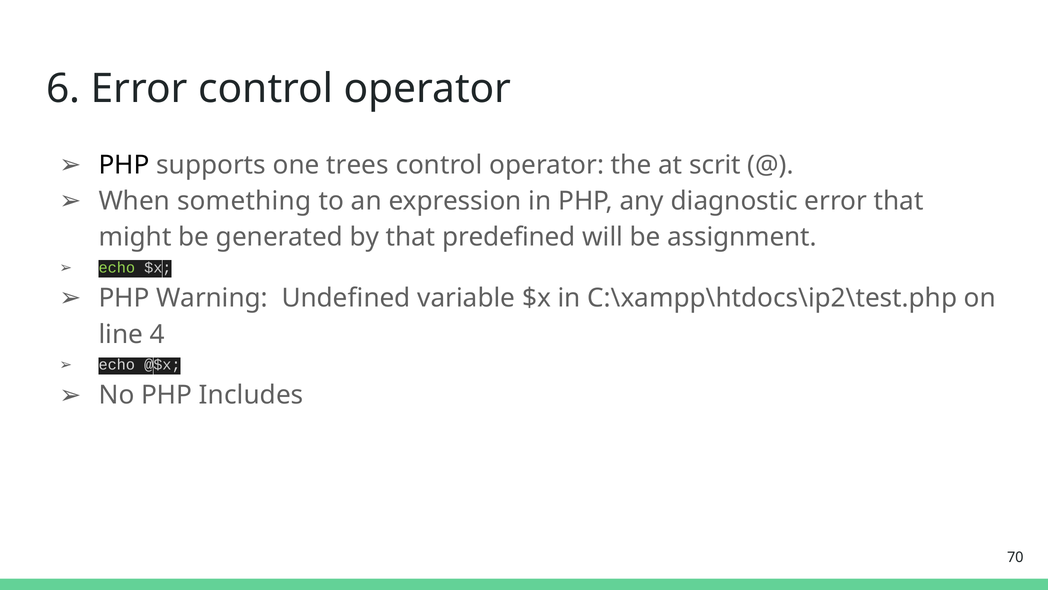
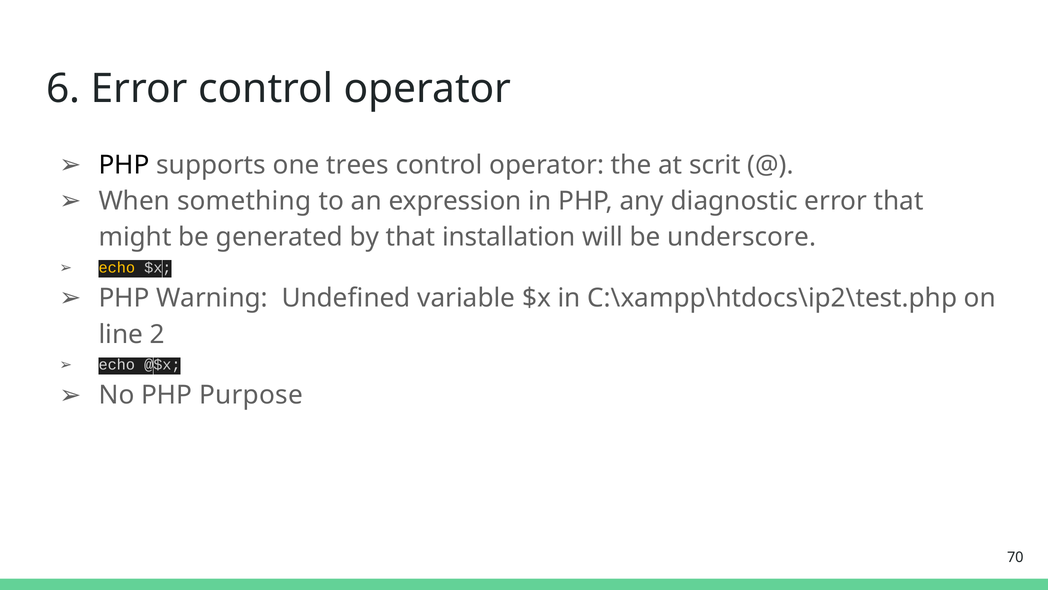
predefined: predefined -> installation
assignment: assignment -> underscore
echo at (117, 268) colour: light green -> yellow
4: 4 -> 2
Includes: Includes -> Purpose
